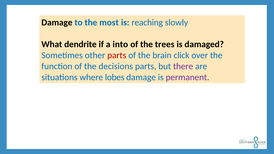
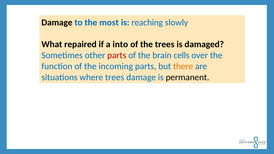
dendrite: dendrite -> repaired
click: click -> cells
decisions: decisions -> incoming
there colour: purple -> orange
where lobes: lobes -> trees
permanent colour: purple -> black
